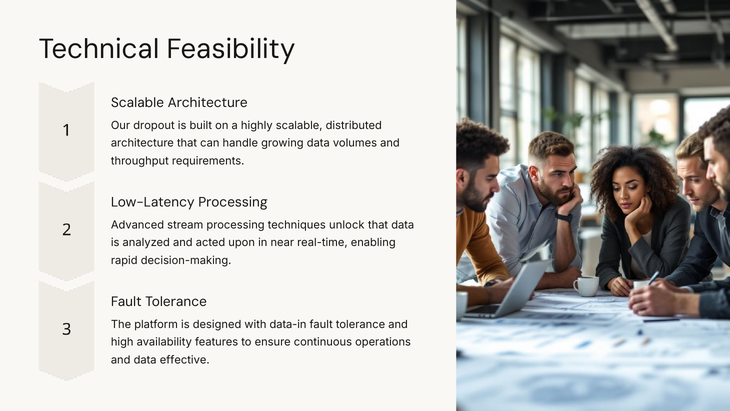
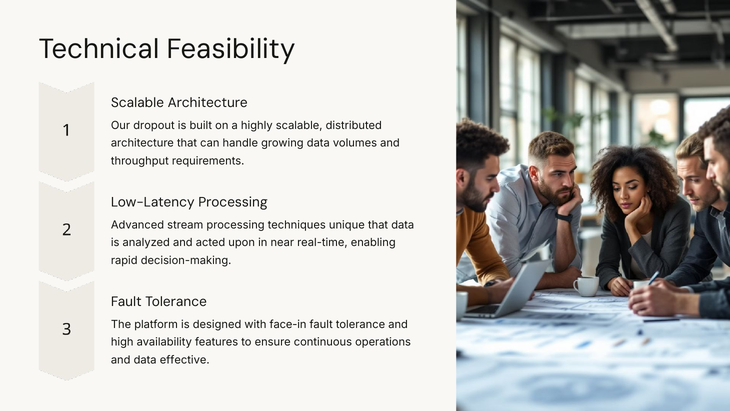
unlock: unlock -> unique
data-in: data-in -> face-in
